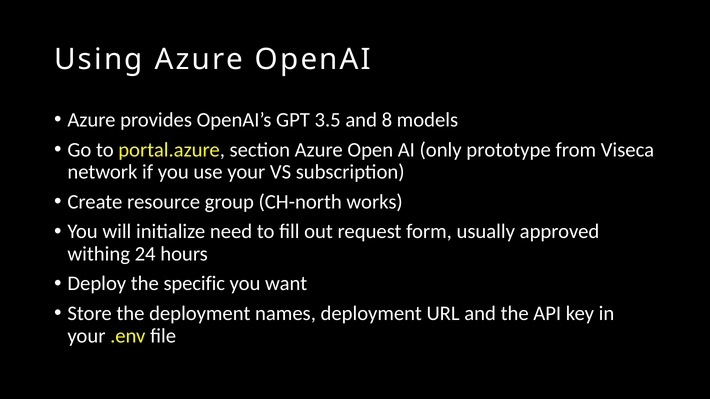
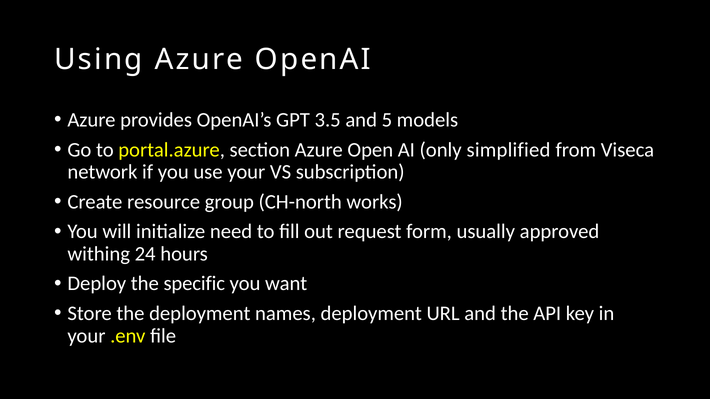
8: 8 -> 5
prototype: prototype -> simplified
